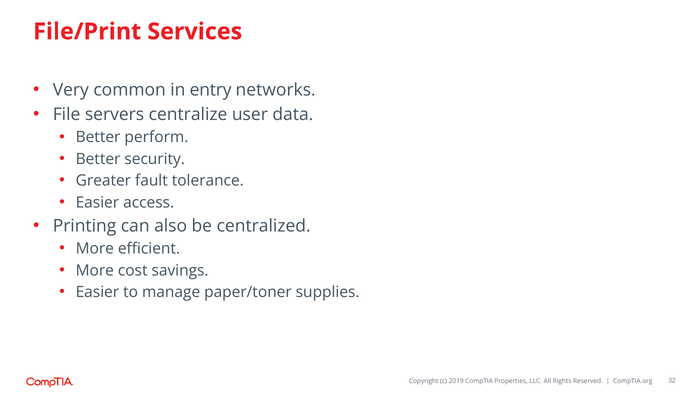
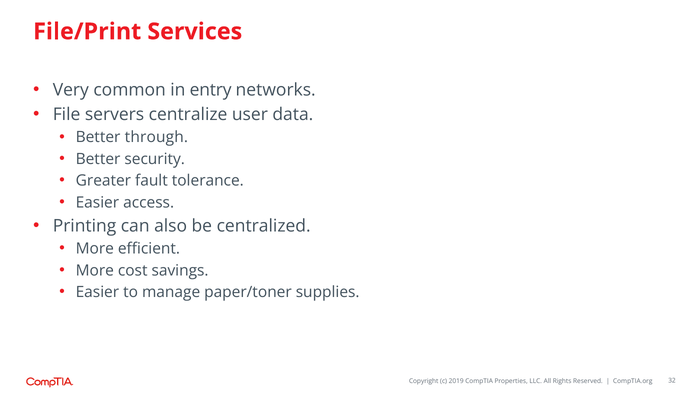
perform: perform -> through
